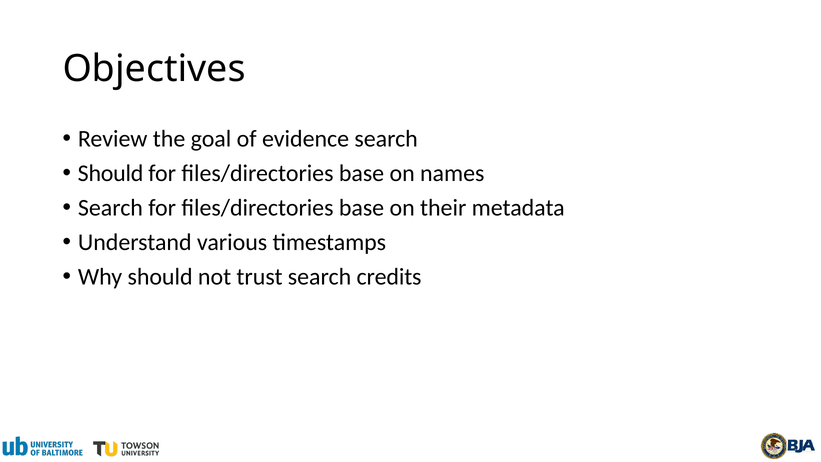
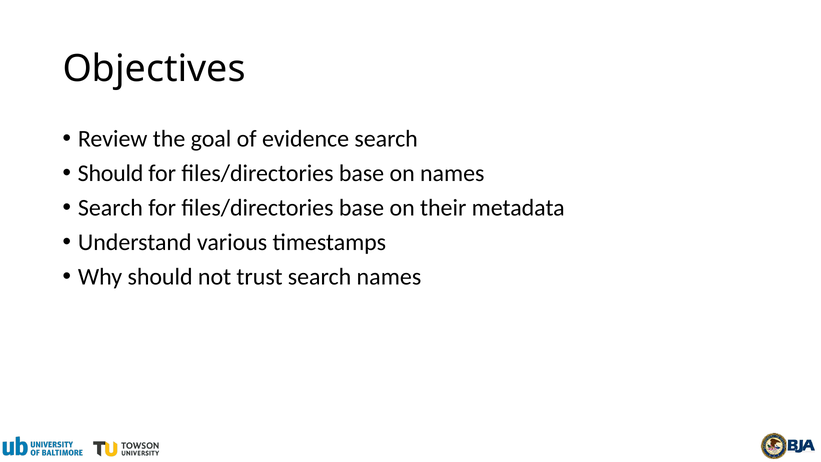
search credits: credits -> names
